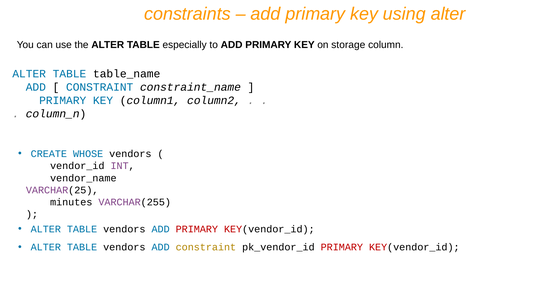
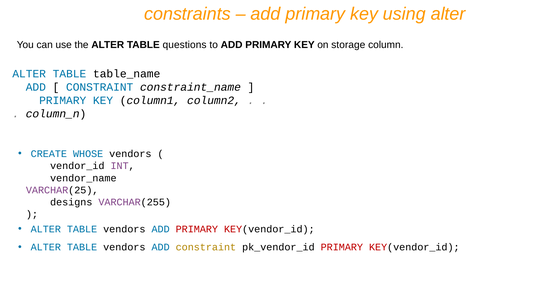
especially: especially -> questions
minutes: minutes -> designs
